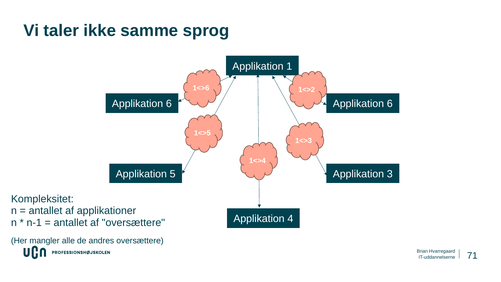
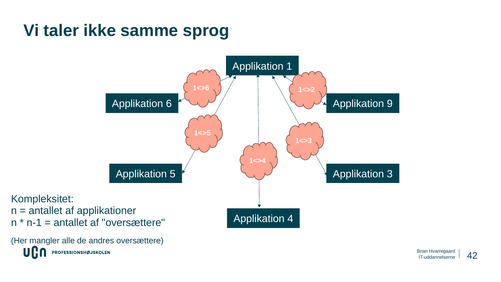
6 at (390, 104): 6 -> 9
71: 71 -> 42
